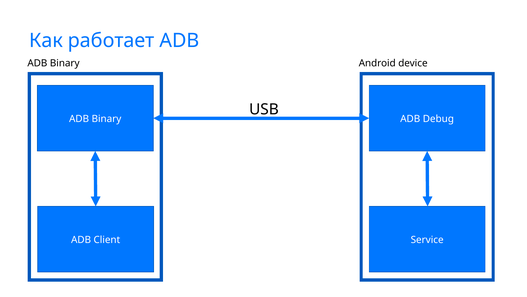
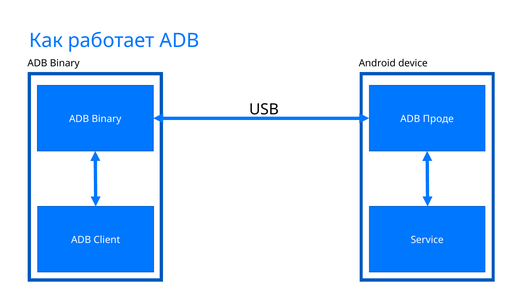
Debug: Debug -> Проде
